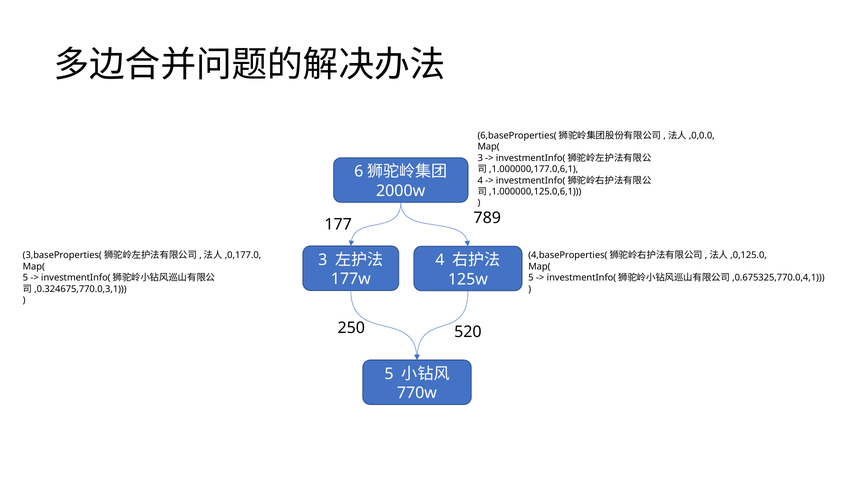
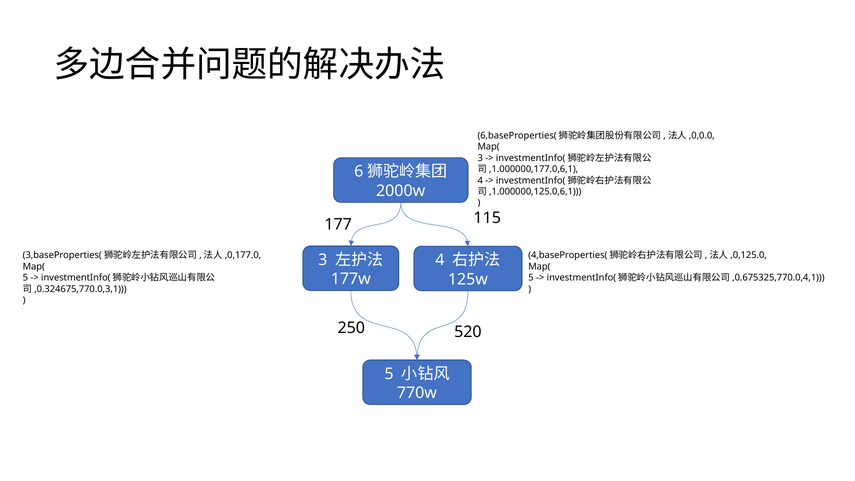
789: 789 -> 115
